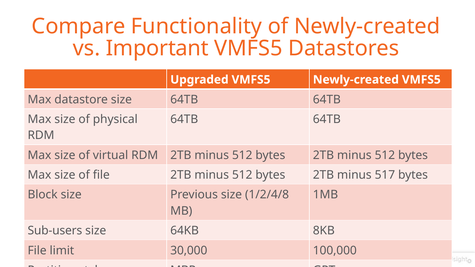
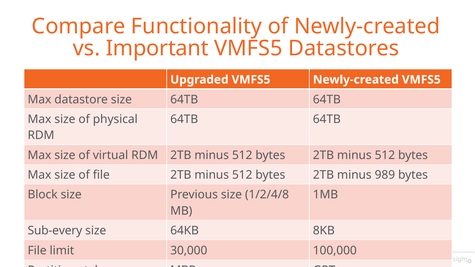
517: 517 -> 989
Sub-users: Sub-users -> Sub-every
